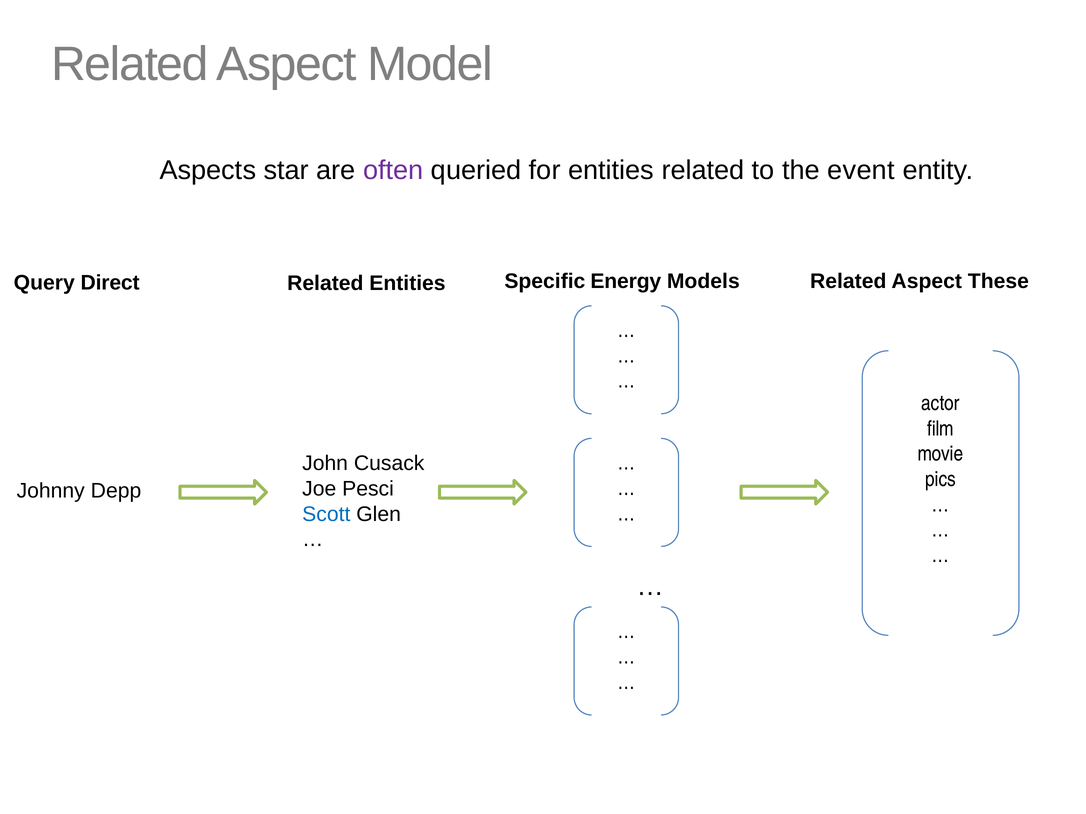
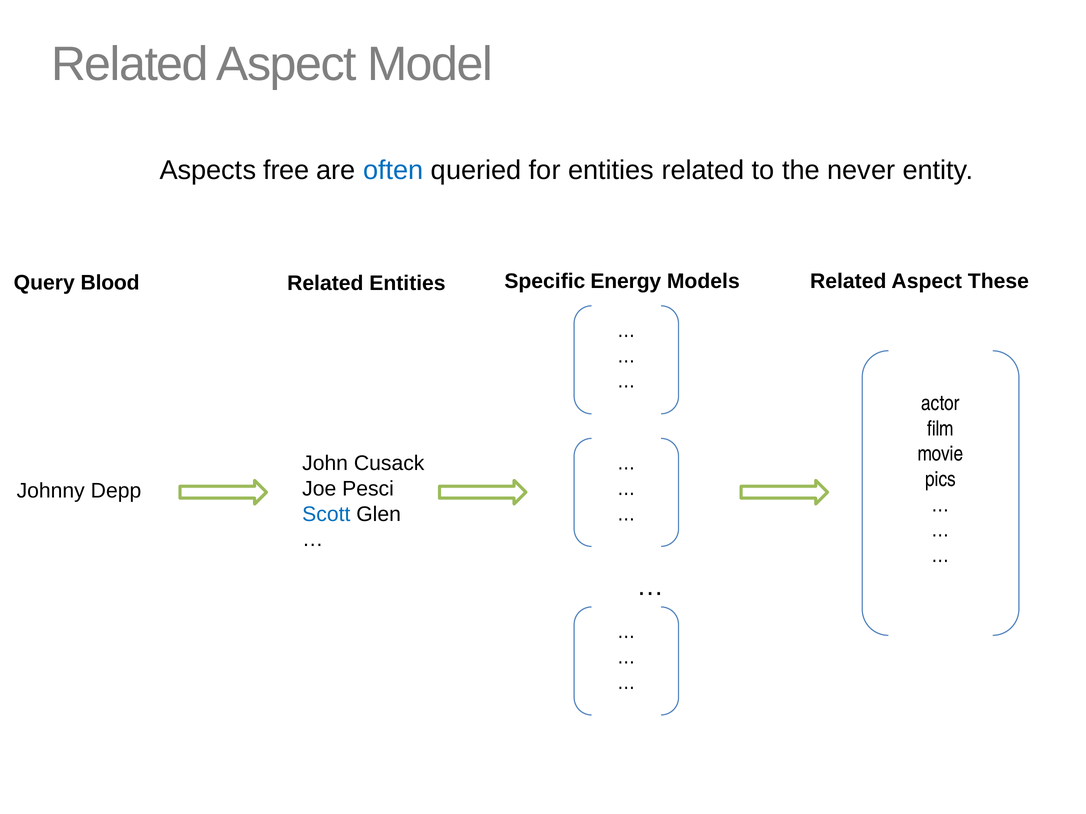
star: star -> free
often colour: purple -> blue
event: event -> never
Direct: Direct -> Blood
